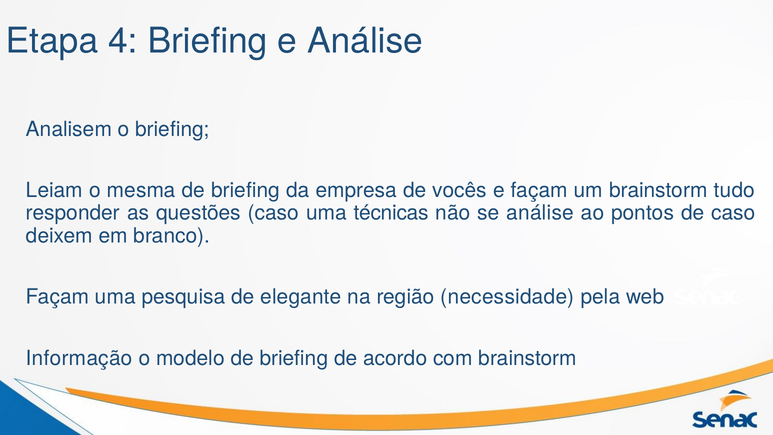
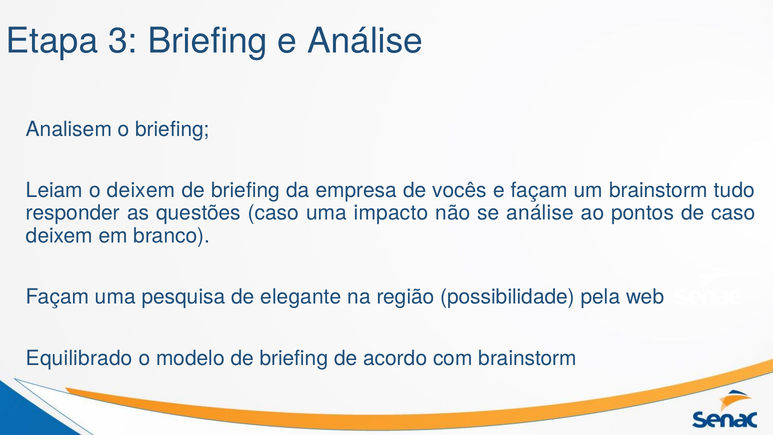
4: 4 -> 3
o mesma: mesma -> deixem
técnicas: técnicas -> impacto
necessidade: necessidade -> possibilidade
Informação: Informação -> Equilibrado
